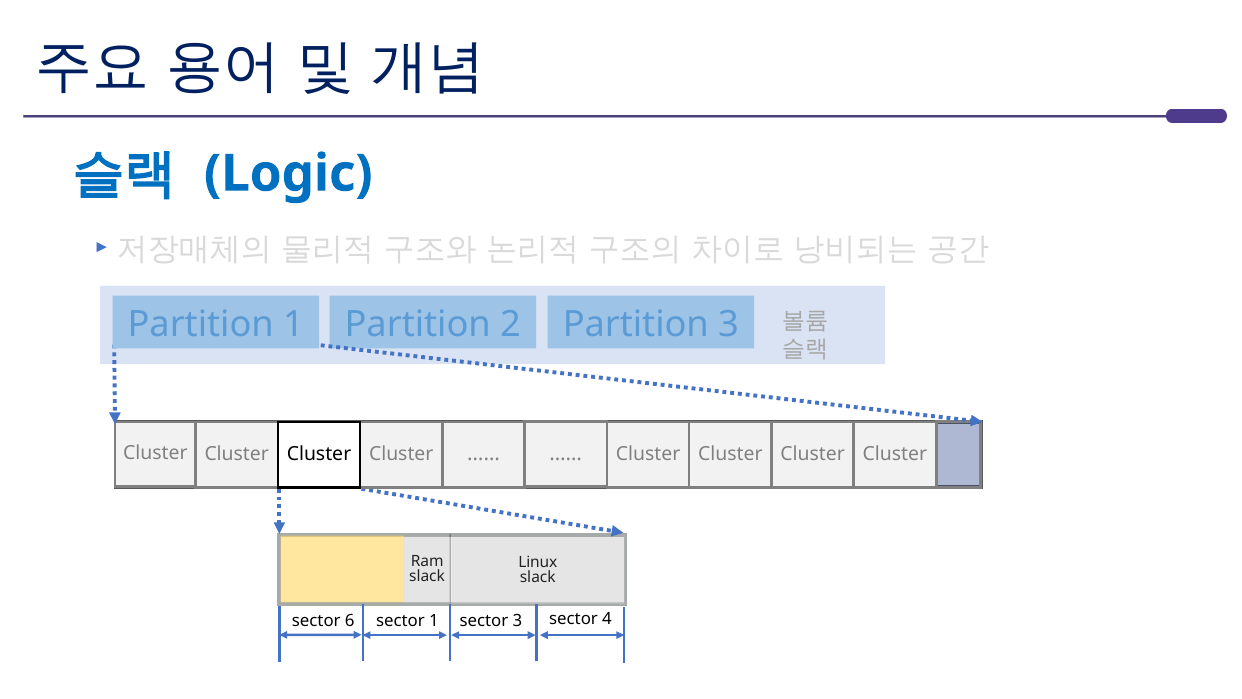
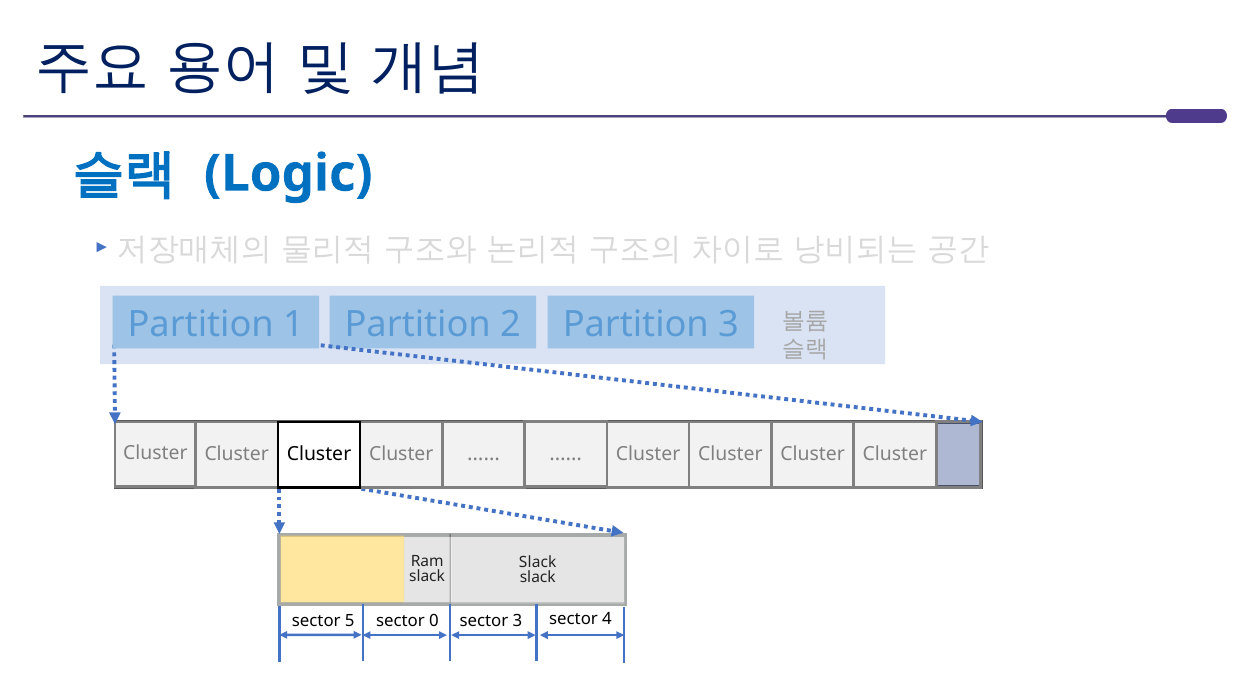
Linux at (538, 562): Linux -> Slack
6: 6 -> 5
sector 1: 1 -> 0
